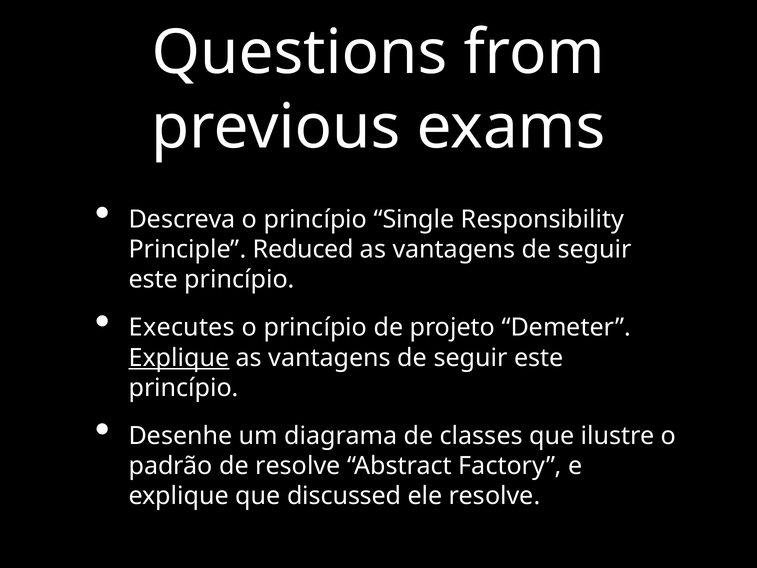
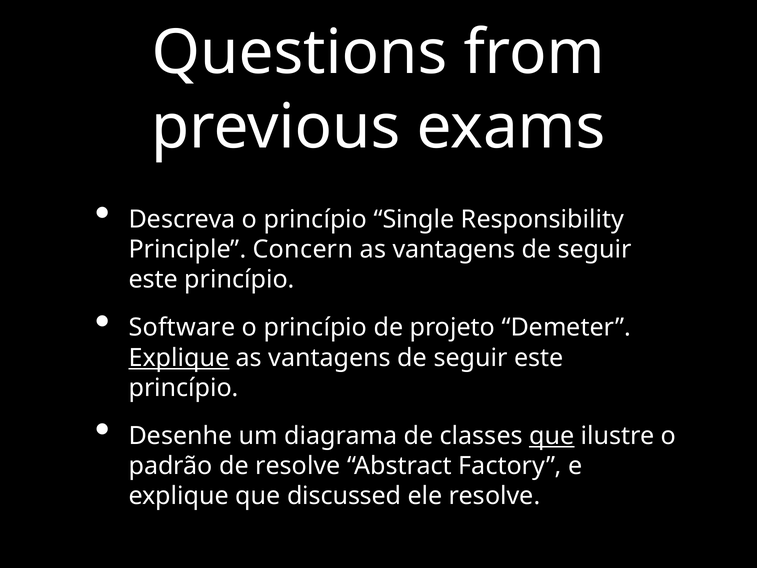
Reduced: Reduced -> Concern
Executes: Executes -> Software
que at (552, 436) underline: none -> present
